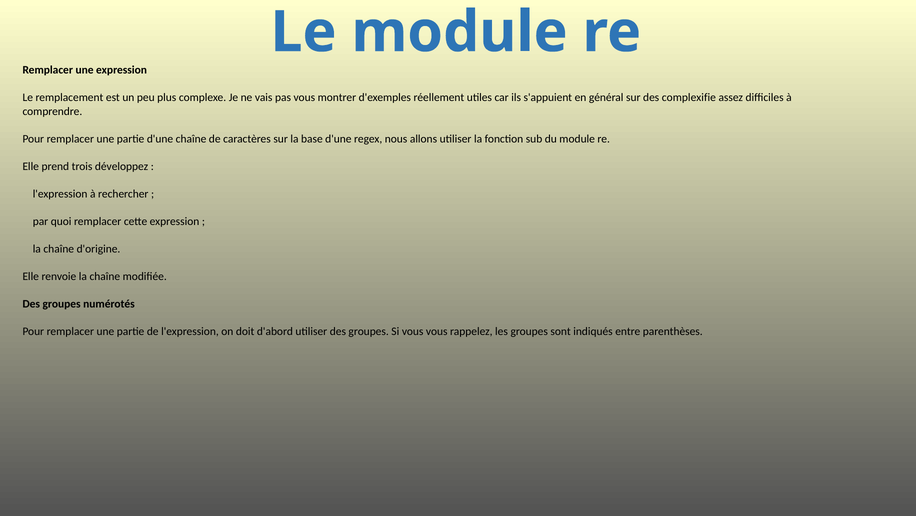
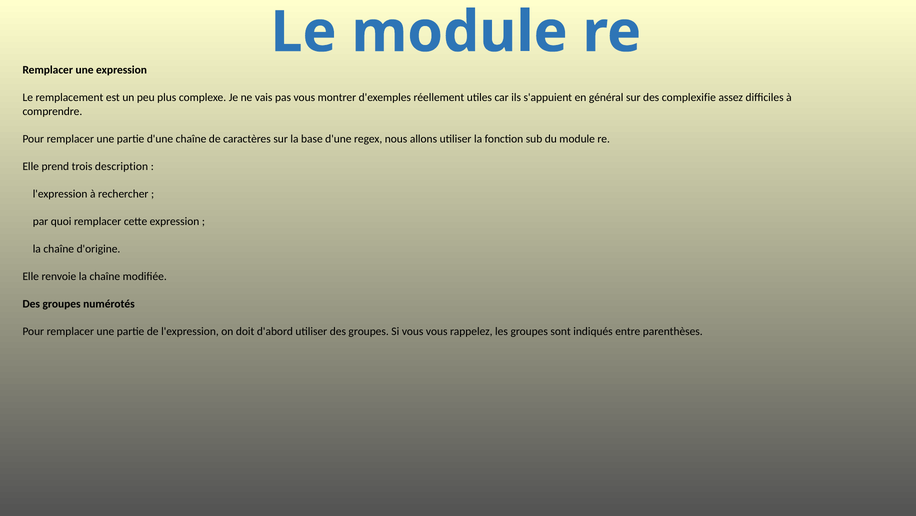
développez: développez -> description
